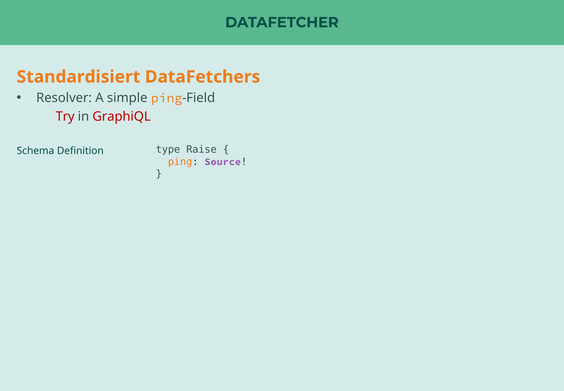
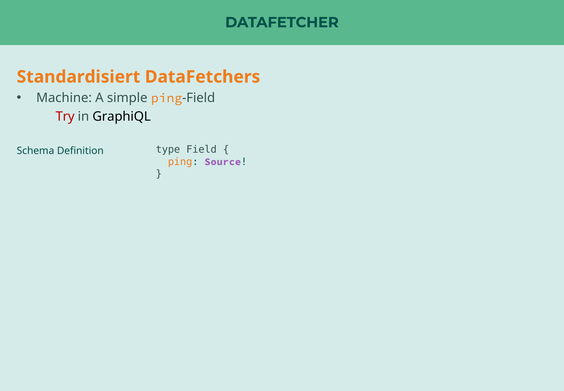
Resolver: Resolver -> Machine
GraphiQL colour: red -> black
Raise: Raise -> Field
